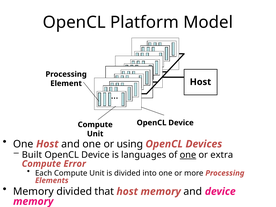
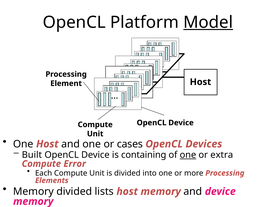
Model underline: none -> present
using: using -> cases
languages: languages -> containing
that: that -> lists
